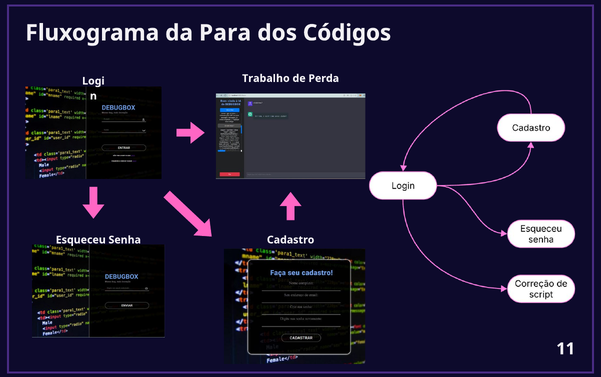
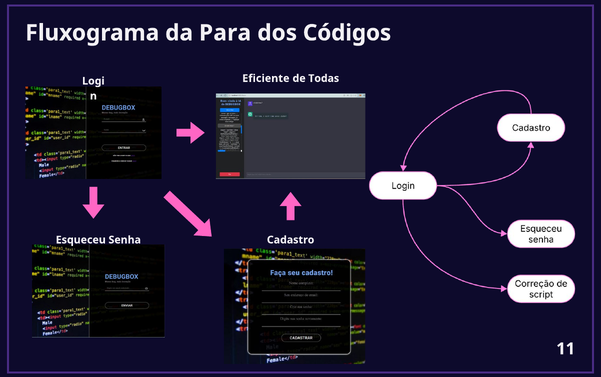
Trabalho: Trabalho -> Eficiente
Perda: Perda -> Todas
